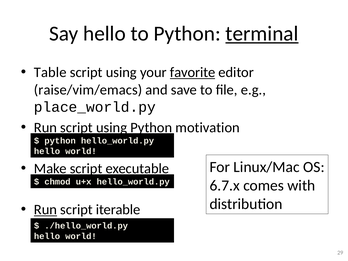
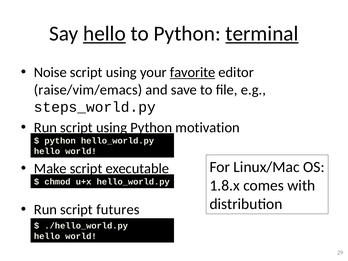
hello at (104, 34) underline: none -> present
Table: Table -> Noise
place_world.py: place_world.py -> steps_world.py
6.7.x: 6.7.x -> 1.8.x
Run at (45, 210) underline: present -> none
iterable: iterable -> futures
